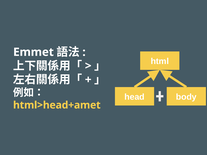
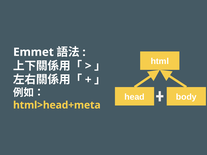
html>head+amet: html>head+amet -> html>head+meta
